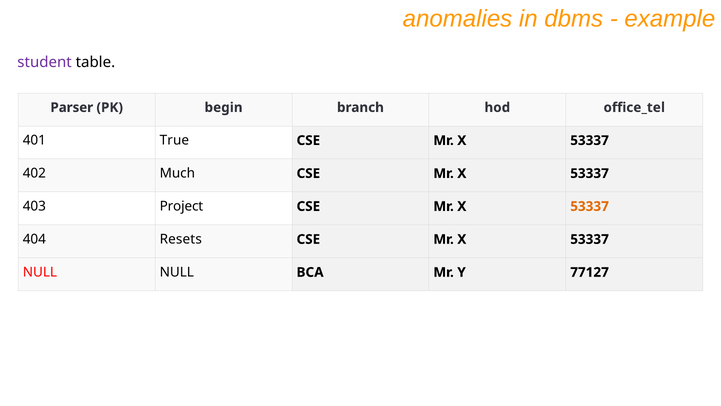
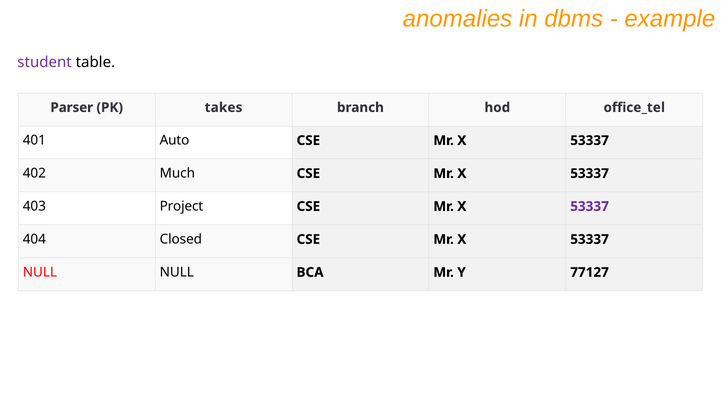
begin: begin -> takes
True: True -> Auto
53337 at (590, 206) colour: orange -> purple
Resets: Resets -> Closed
